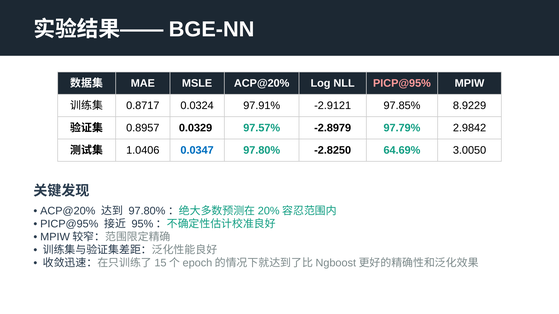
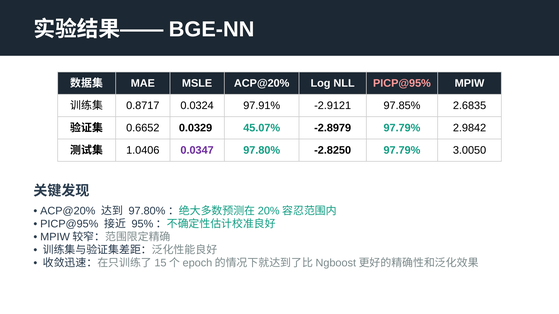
8.9229: 8.9229 -> 2.6835
0.8957: 0.8957 -> 0.6652
97.57%: 97.57% -> 45.07%
0.0347 colour: blue -> purple
-2.8250 64.69%: 64.69% -> 97.79%
